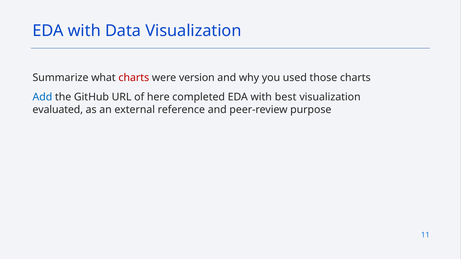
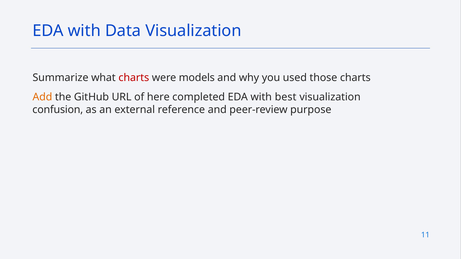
version: version -> models
Add colour: blue -> orange
evaluated: evaluated -> confusion
